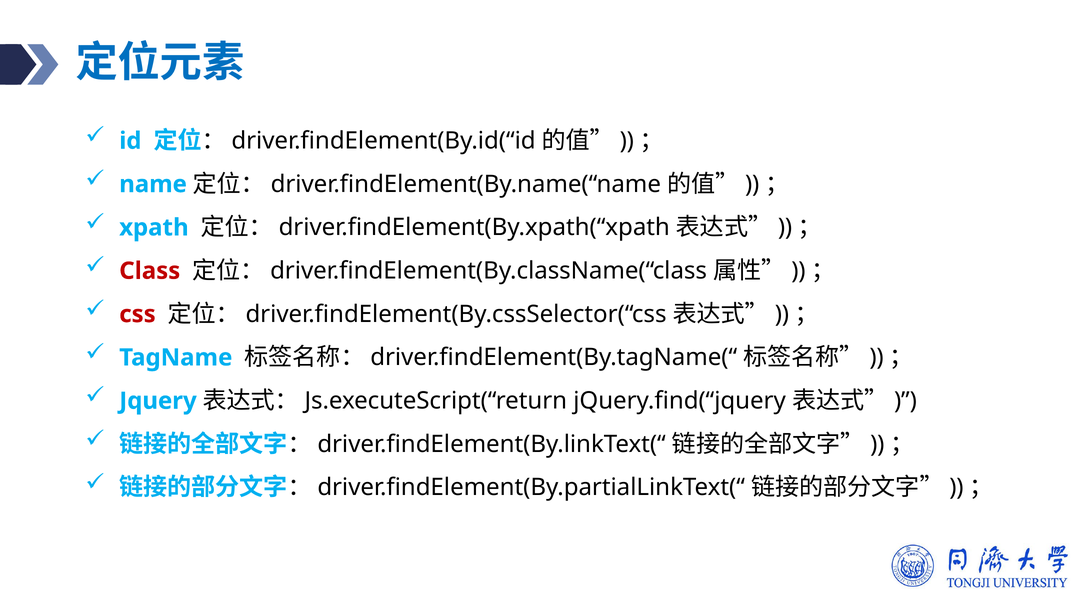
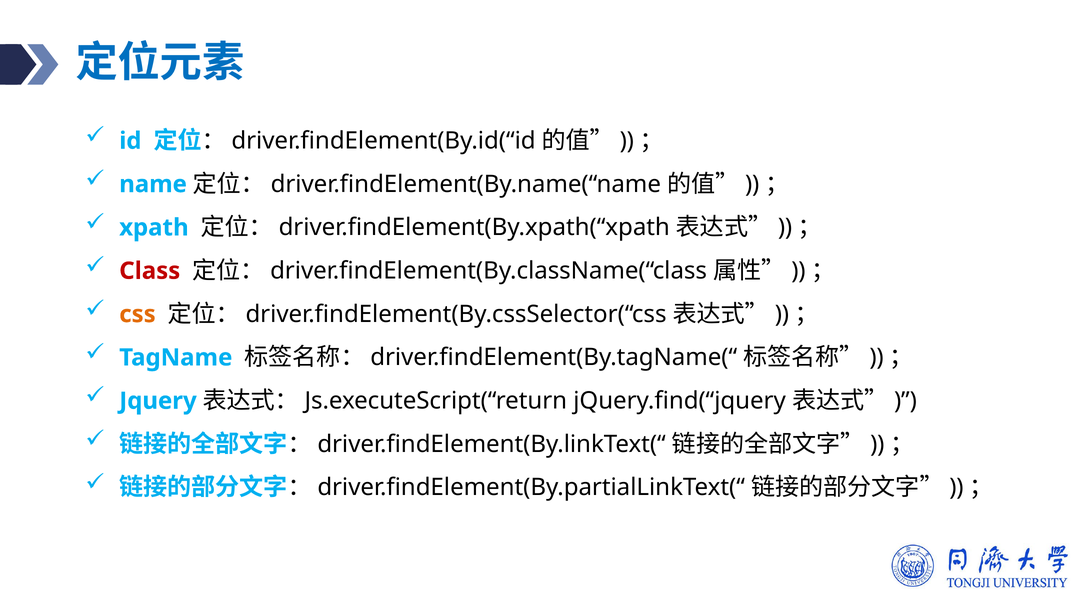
css colour: red -> orange
